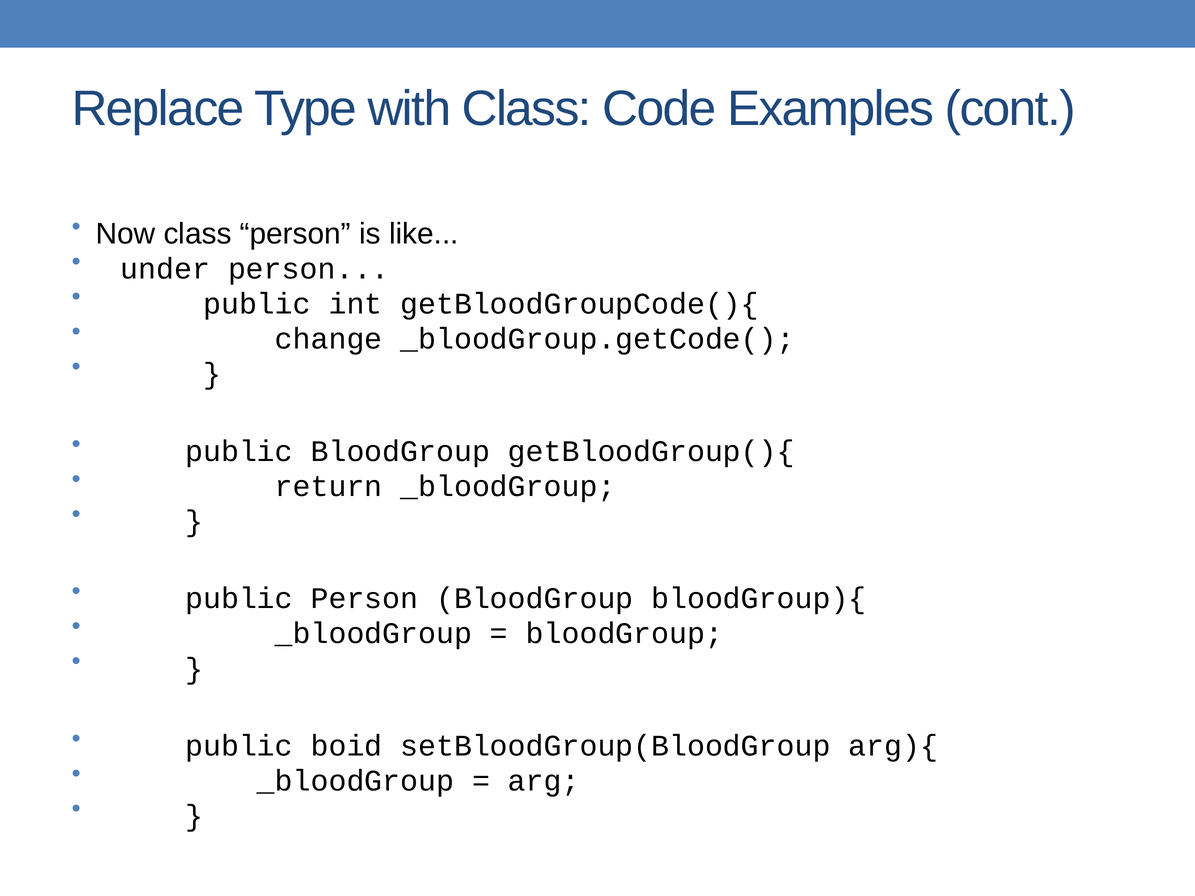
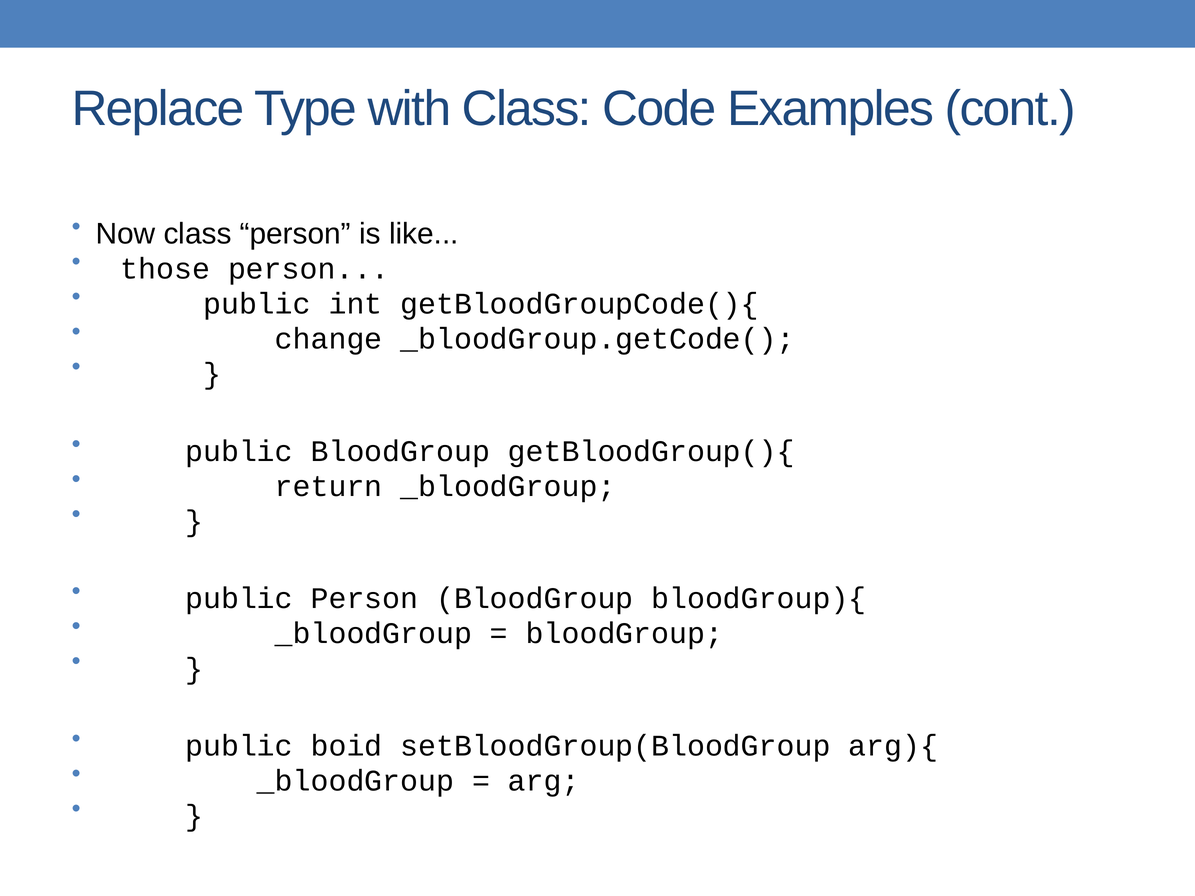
under: under -> those
